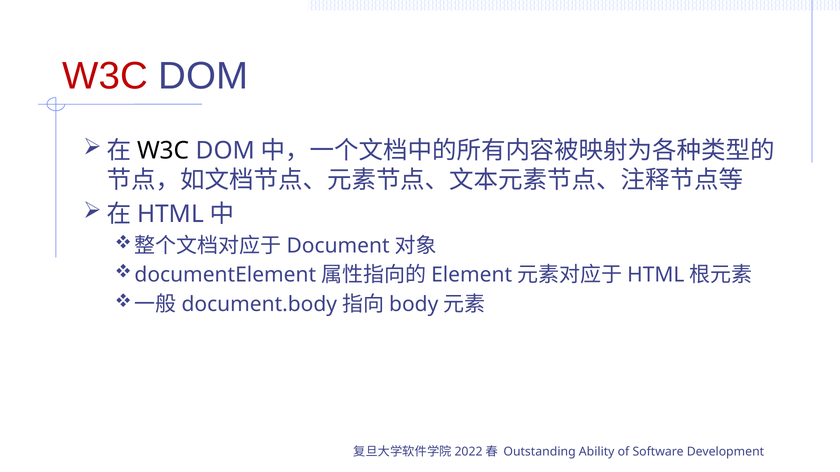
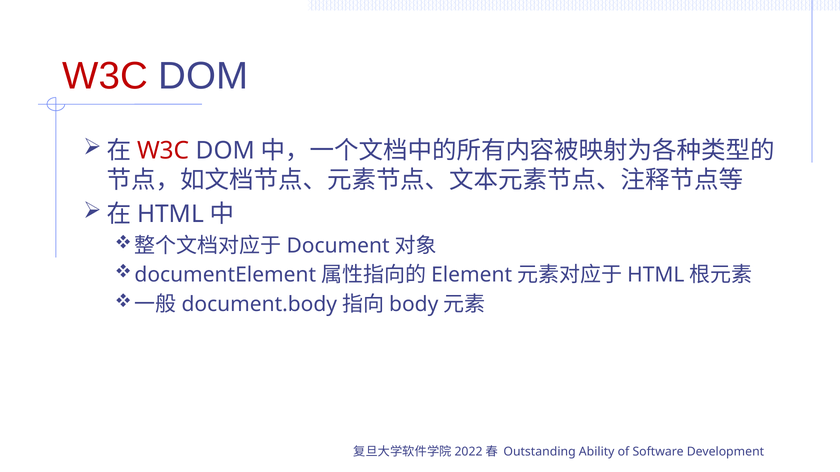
W3C at (163, 151) colour: black -> red
